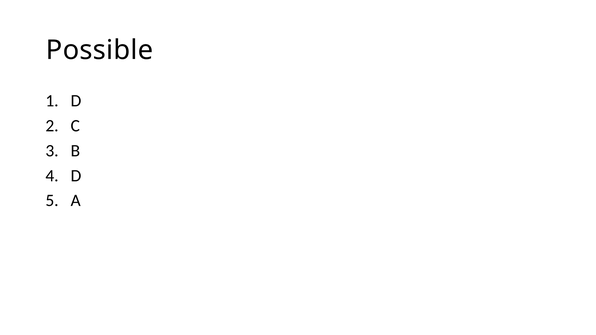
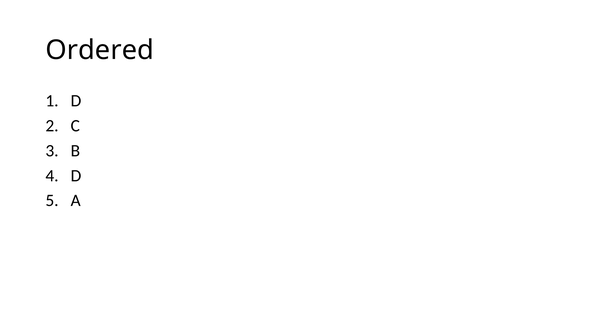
Possible: Possible -> Ordered
